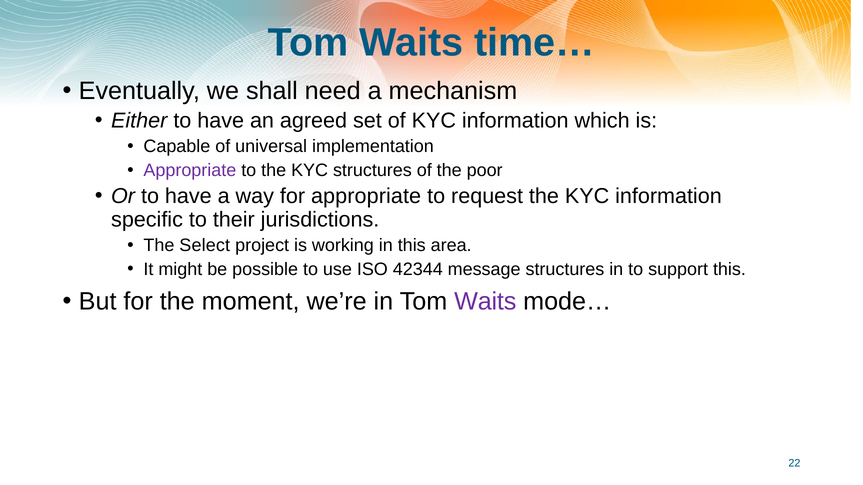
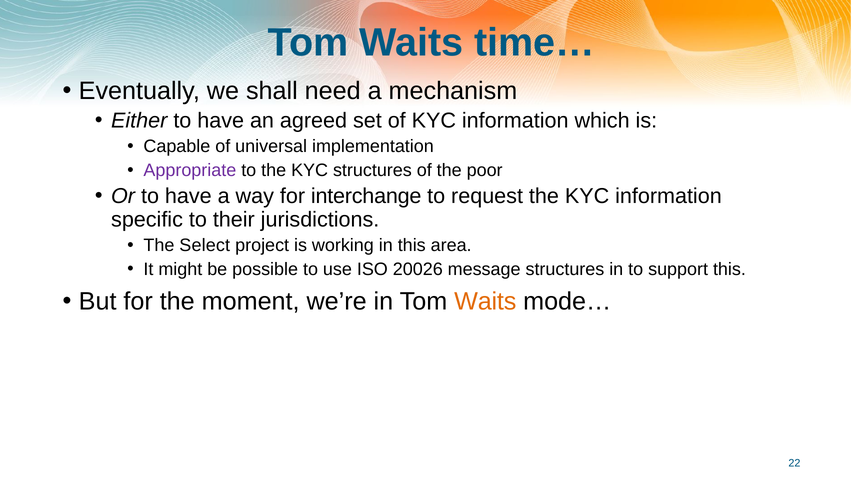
for appropriate: appropriate -> interchange
42344: 42344 -> 20026
Waits at (485, 302) colour: purple -> orange
